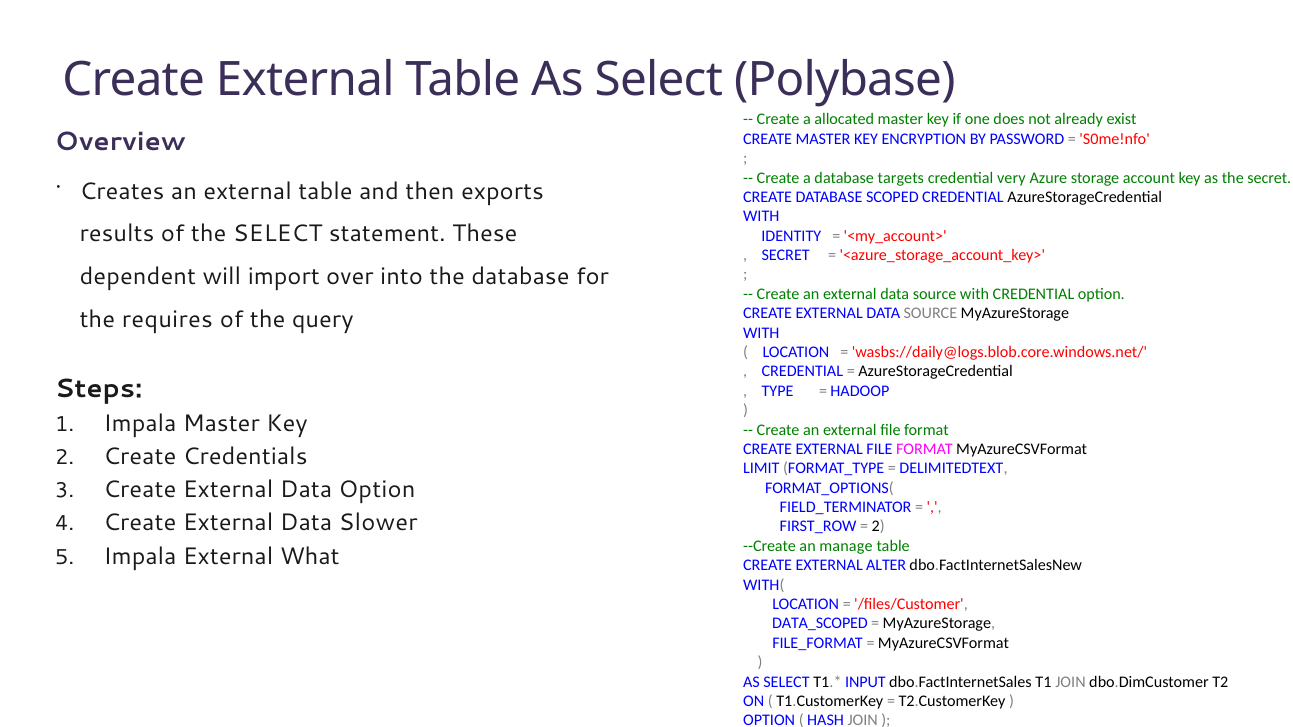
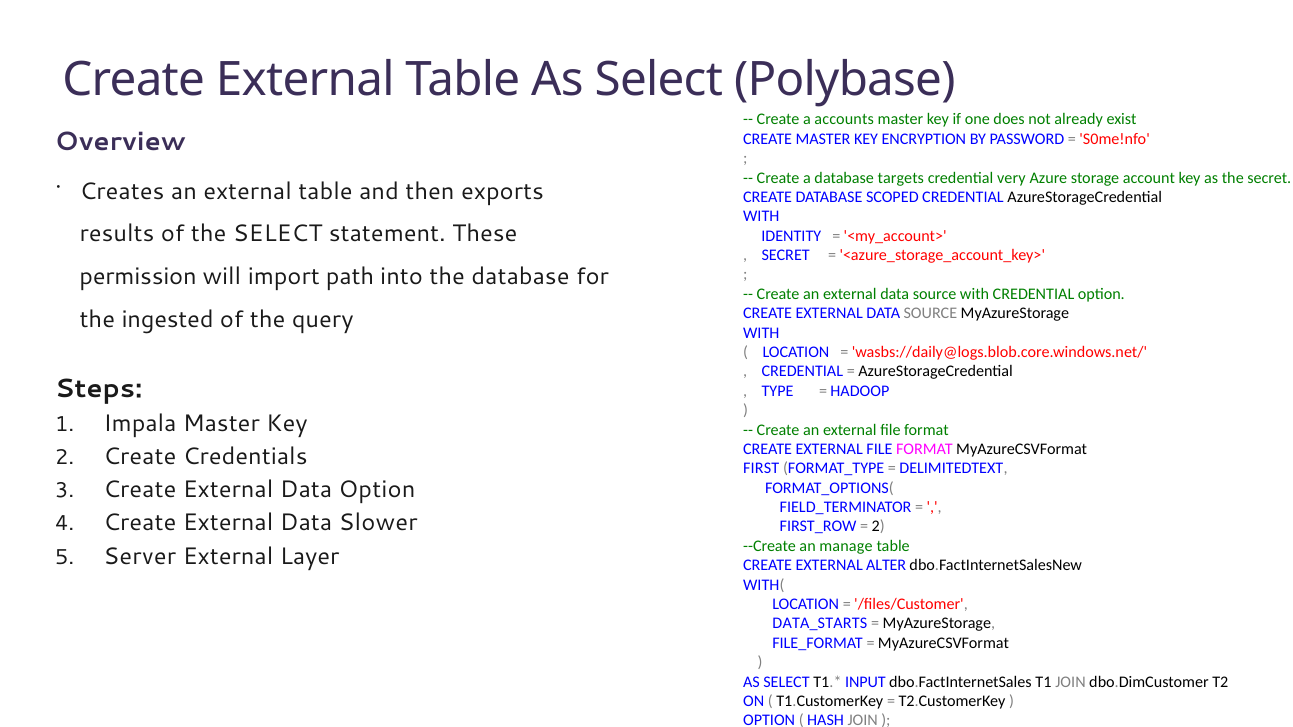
allocated: allocated -> accounts
dependent: dependent -> permission
over: over -> path
requires: requires -> ingested
LIMIT: LIMIT -> FIRST
Impala at (140, 557): Impala -> Server
What: What -> Layer
DATA_SCOPED: DATA_SCOPED -> DATA_STARTS
